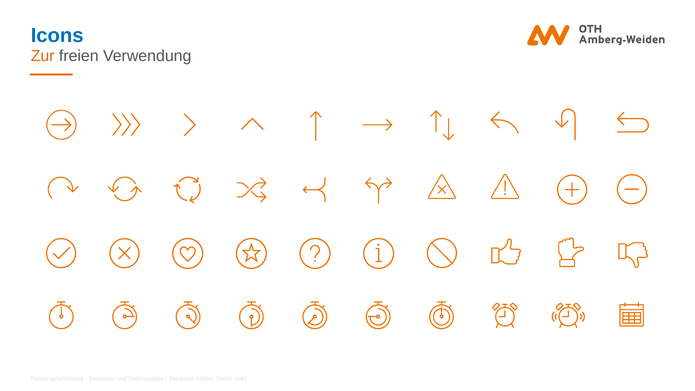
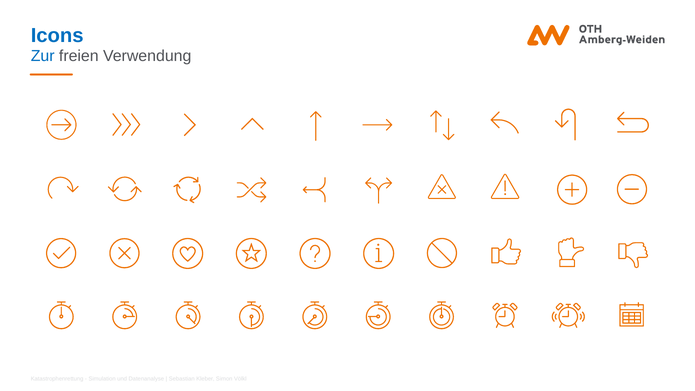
Zur colour: orange -> blue
